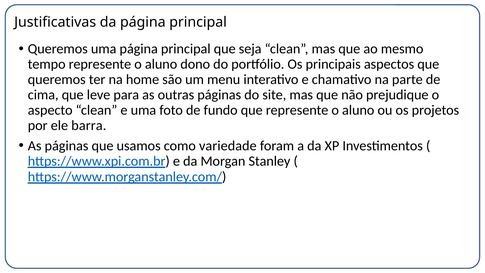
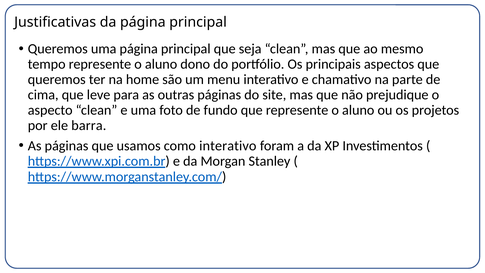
como variedade: variedade -> interativo
